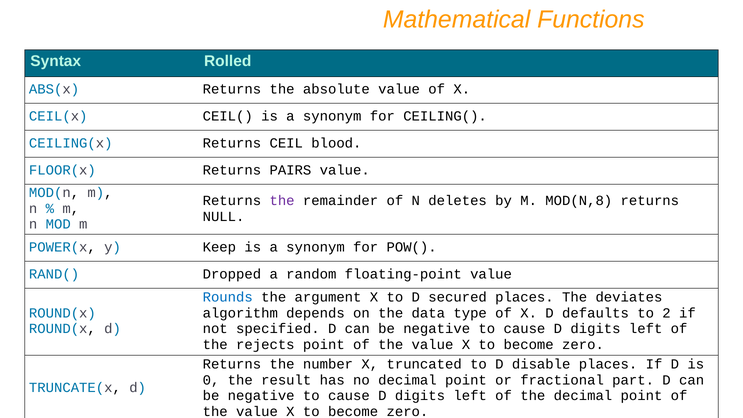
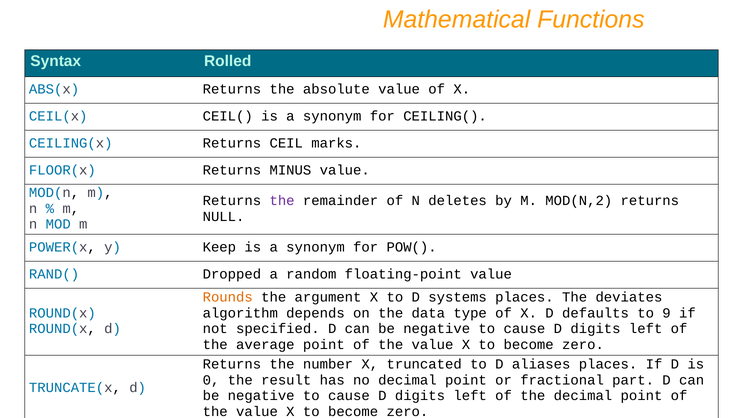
blood: blood -> marks
PAIRS: PAIRS -> MINUS
MOD(N,8: MOD(N,8 -> MOD(N,2
Rounds colour: blue -> orange
secured: secured -> systems
2: 2 -> 9
rejects: rejects -> average
disable: disable -> aliases
